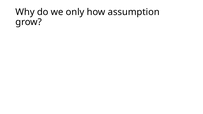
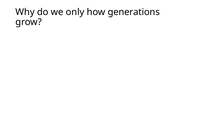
assumption: assumption -> generations
